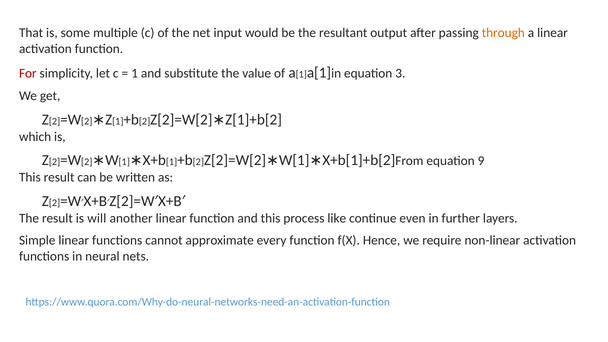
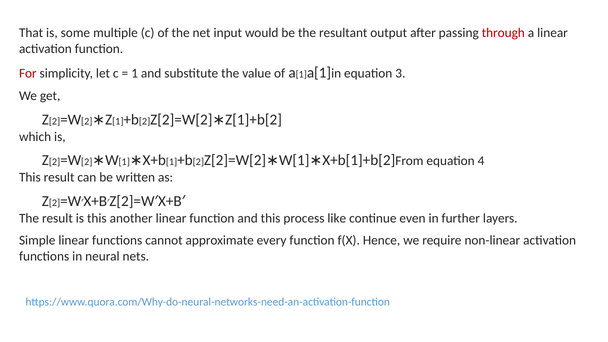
through colour: orange -> red
9: 9 -> 4
is will: will -> this
